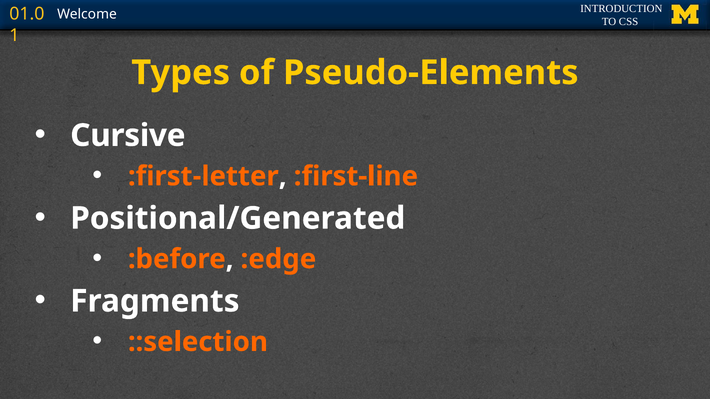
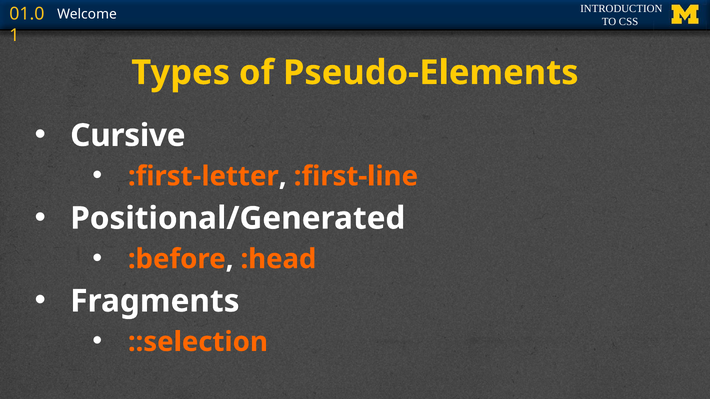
:edge: :edge -> :head
